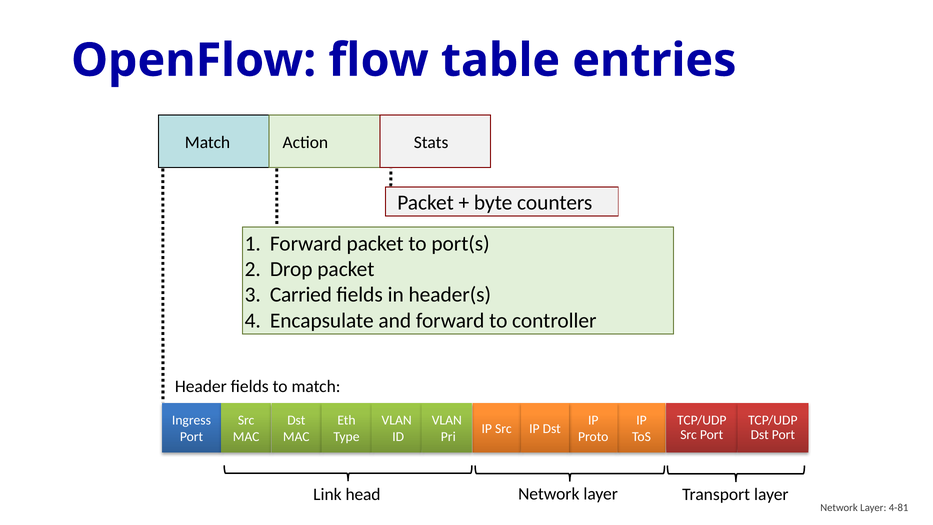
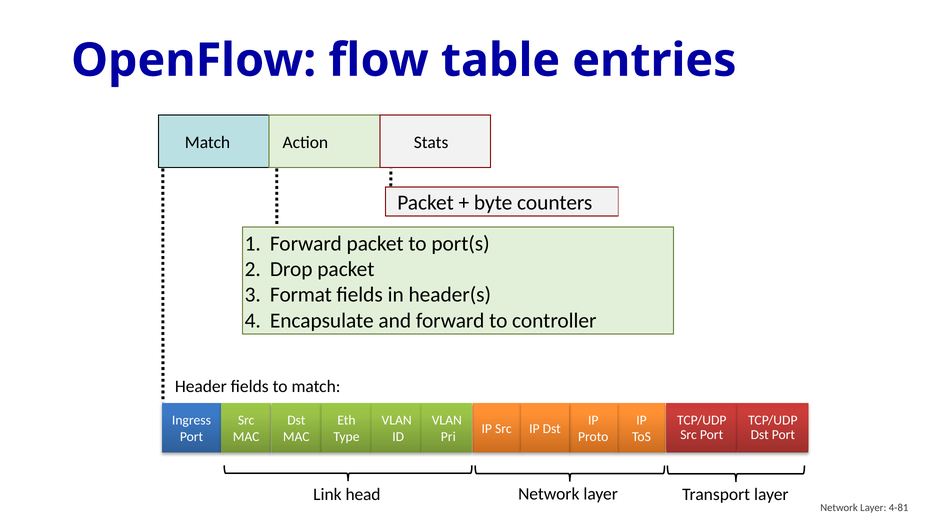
Carried: Carried -> Format
